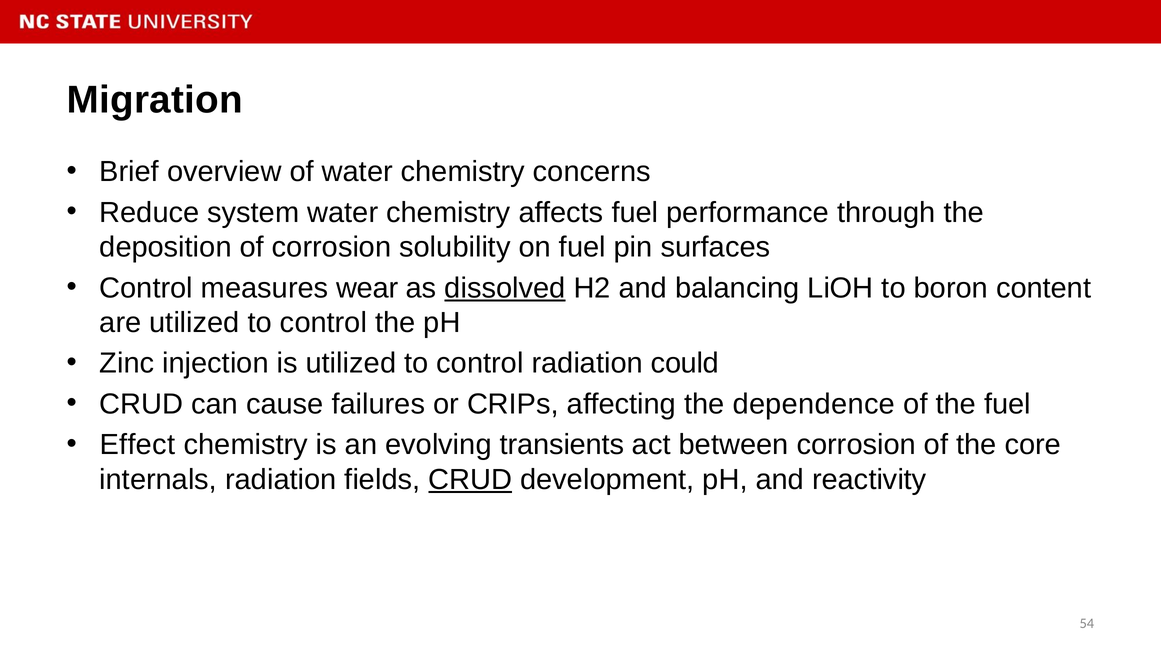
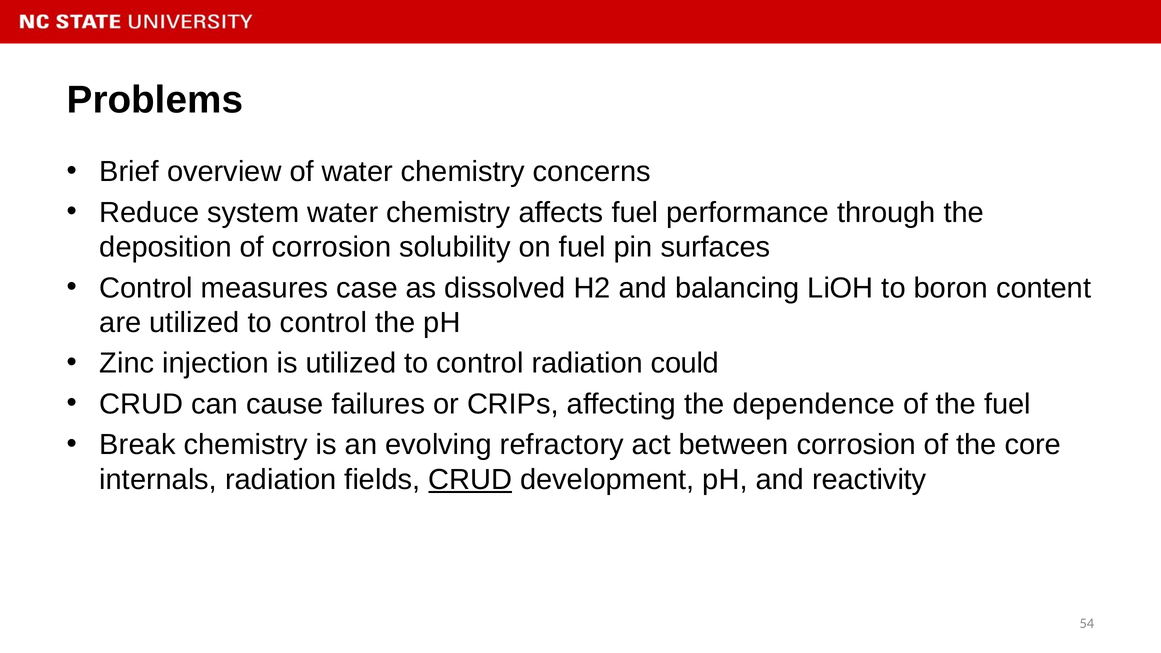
Migration: Migration -> Problems
wear: wear -> case
dissolved underline: present -> none
Effect: Effect -> Break
transients: transients -> refractory
